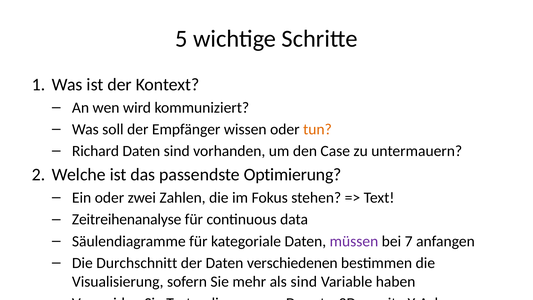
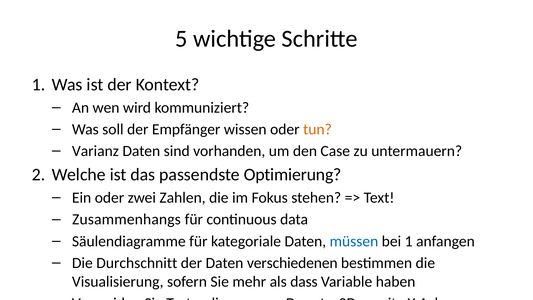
Richard: Richard -> Varianz
Zeitreihenanalyse: Zeitreihenanalyse -> Zusammenhangs
müssen colour: purple -> blue
bei 7: 7 -> 1
als sind: sind -> dass
